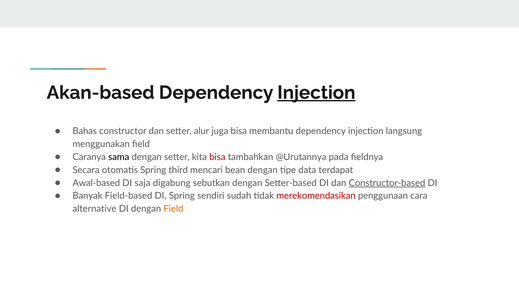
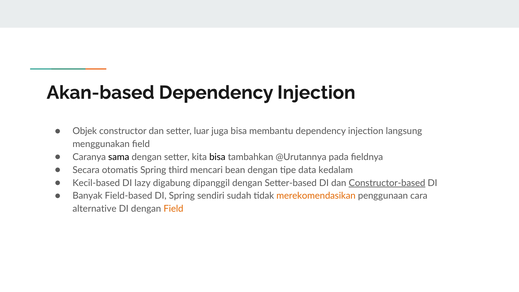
Injection at (316, 93) underline: present -> none
Bahas: Bahas -> Objek
alur: alur -> luar
bisa at (217, 157) colour: red -> black
terdapat: terdapat -> kedalam
Awal-based: Awal-based -> Kecil-based
saja: saja -> lazy
sebutkan: sebutkan -> dipanggil
merekomendasikan colour: red -> orange
